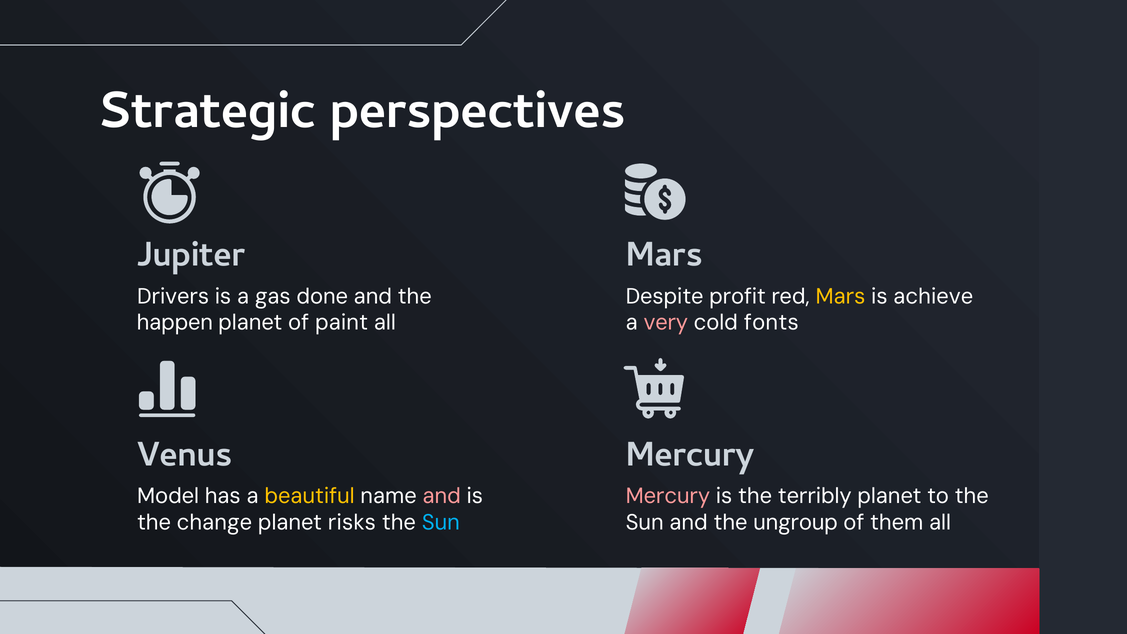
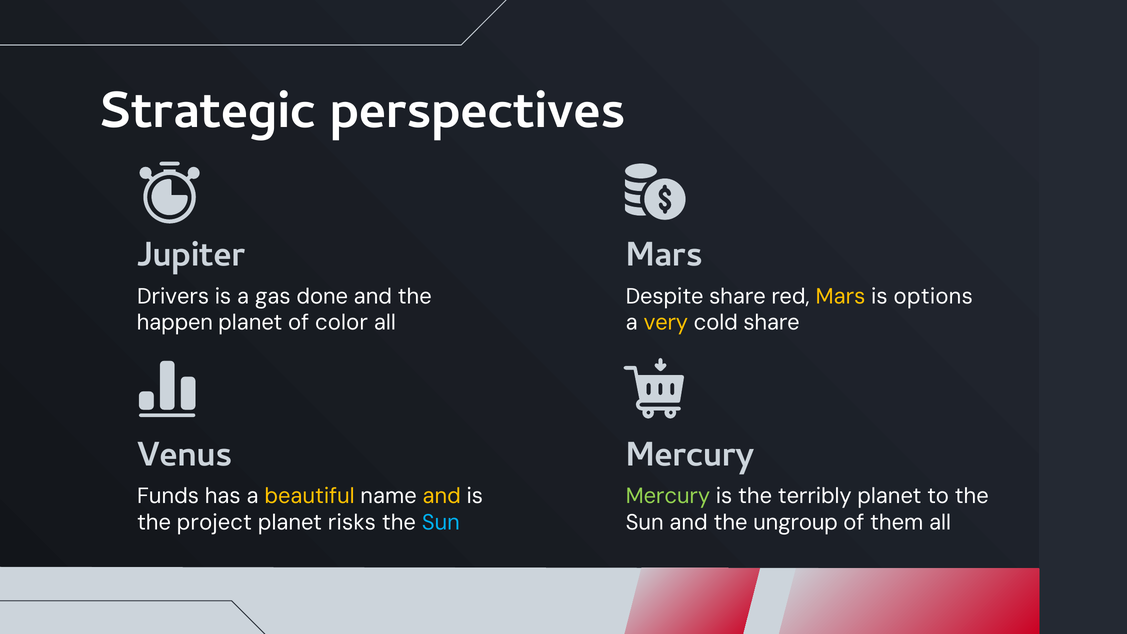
Despite profit: profit -> share
achieve: achieve -> options
paint: paint -> color
very colour: pink -> yellow
cold fonts: fonts -> share
Model: Model -> Funds
and at (442, 496) colour: pink -> yellow
Mercury at (668, 496) colour: pink -> light green
change: change -> project
